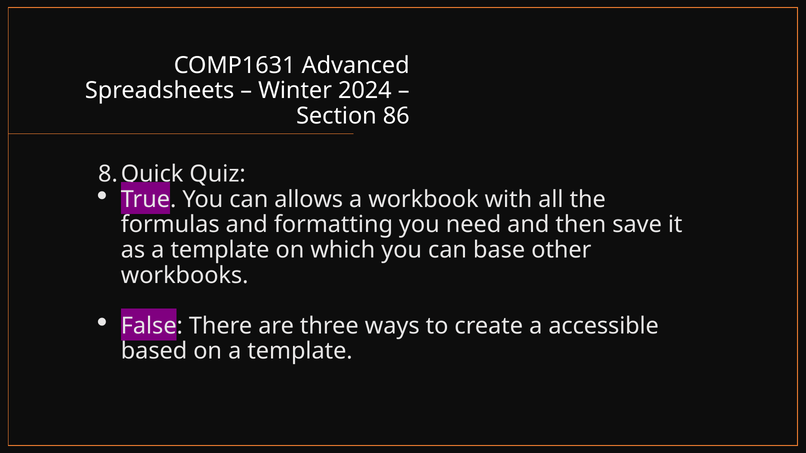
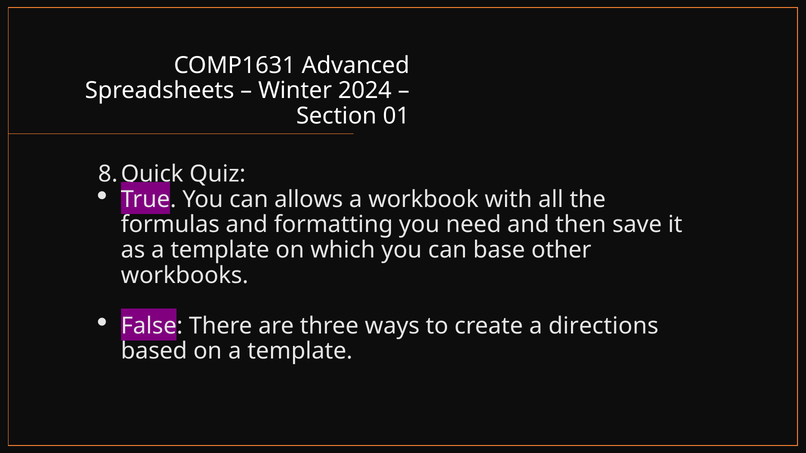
86: 86 -> 01
accessible: accessible -> directions
